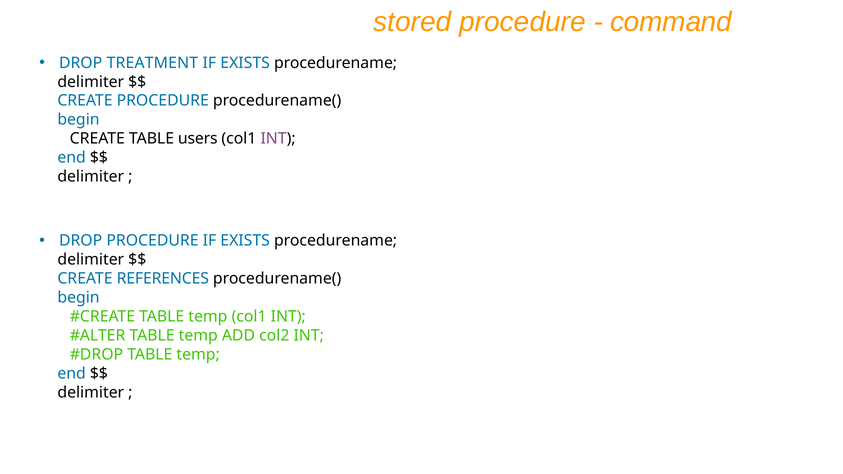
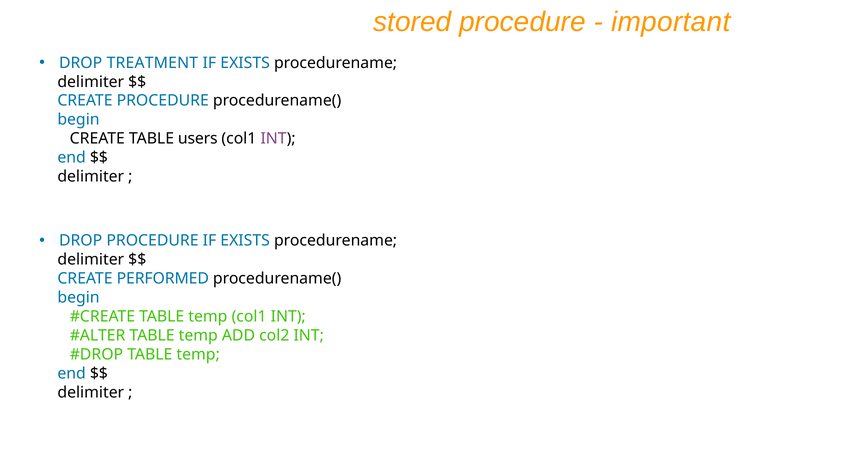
command: command -> important
REFERENCES: REFERENCES -> PERFORMED
